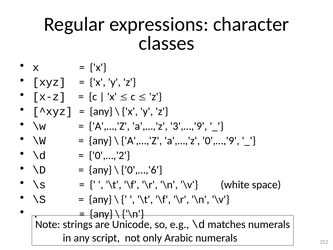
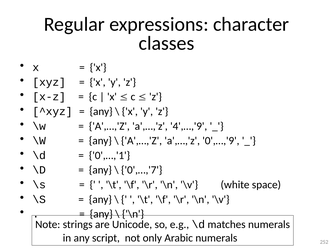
3',…,'9: 3',…,'9 -> 4',…,'9
0',…,'2: 0',…,'2 -> 0',…,'1
0',…,'6: 0',…,'6 -> 0',…,'7
